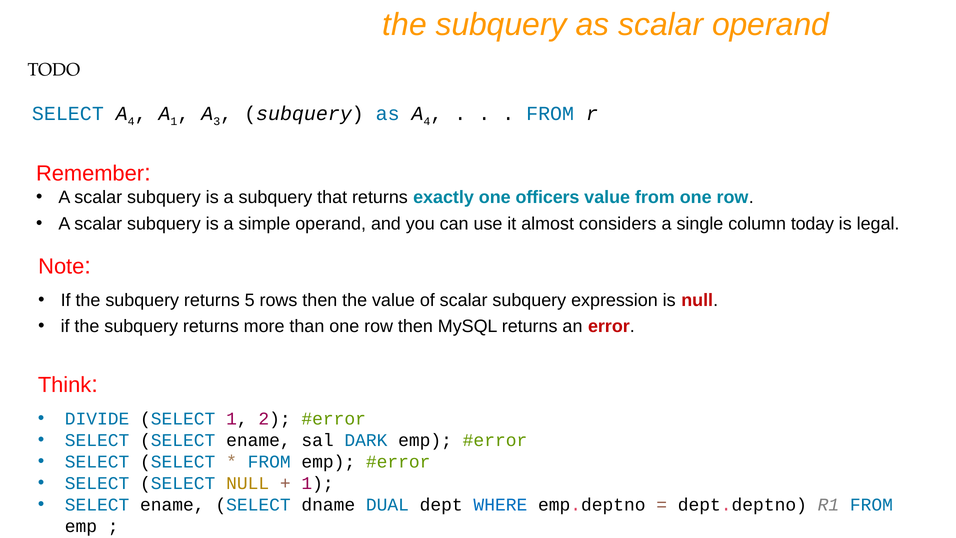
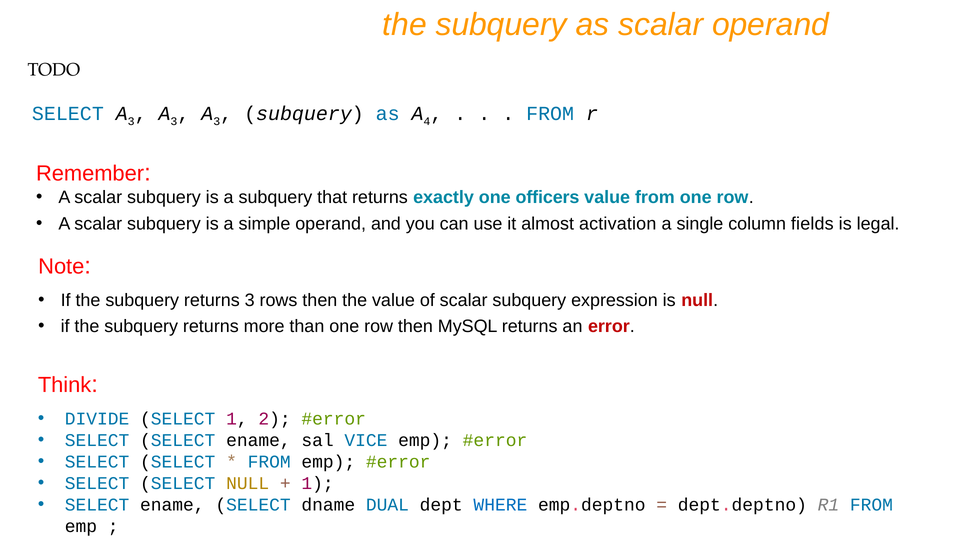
SELECT A 4: 4 -> 3
1 at (174, 121): 1 -> 3
considers: considers -> activation
today: today -> fields
returns 5: 5 -> 3
DARK: DARK -> VICE
